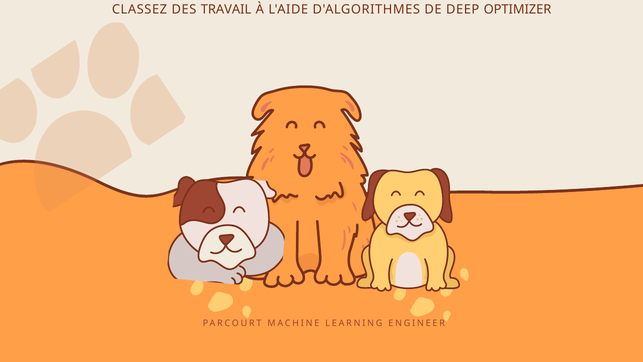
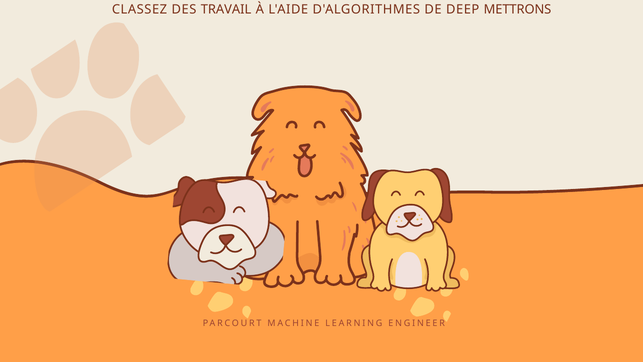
OPTIMIZER: OPTIMIZER -> METTRONS
